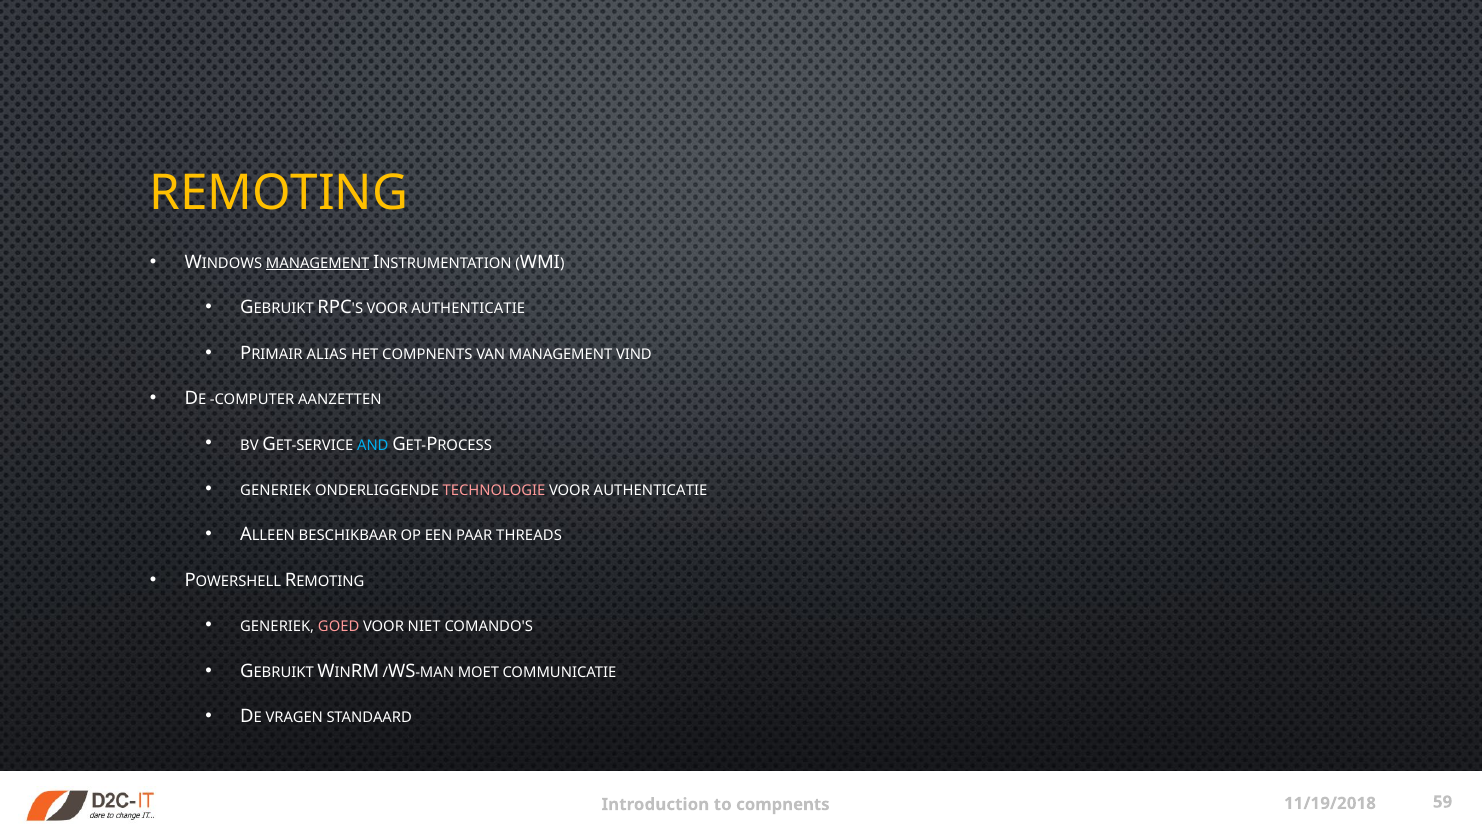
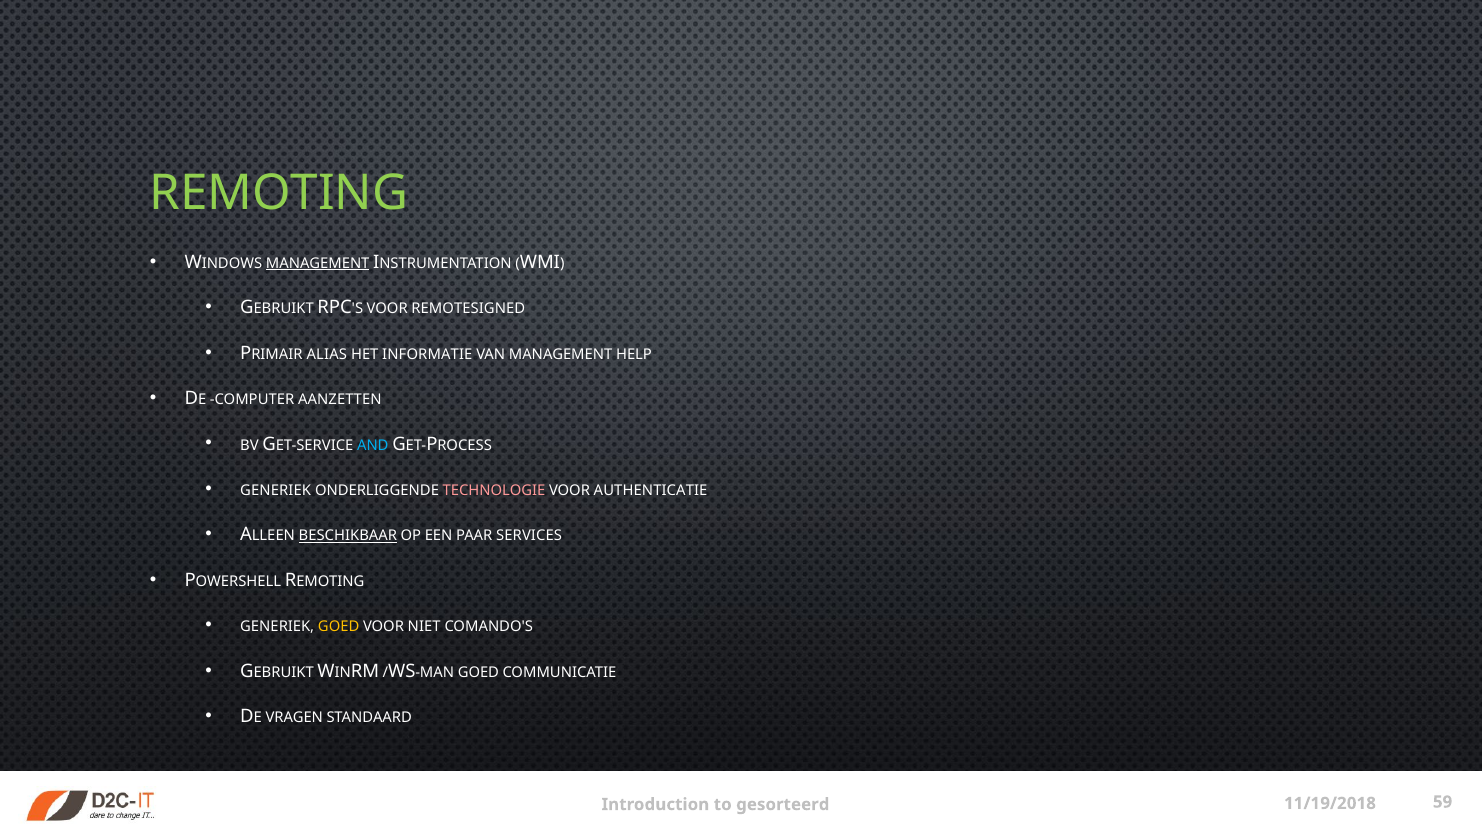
REMOTING at (279, 193) colour: yellow -> light green
RPC'S VOOR AUTHENTICATIE: AUTHENTICATIE -> REMOTESIGNED
HET COMPNENTS: COMPNENTS -> INFORMATIE
VIND: VIND -> HELP
BESCHIKBAAR underline: none -> present
THREADS: THREADS -> SERVICES
GOED at (339, 627) colour: pink -> yellow
/WS-MAN MOET: MOET -> GOED
to compnents: compnents -> gesorteerd
